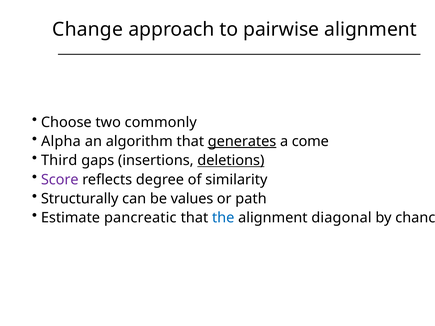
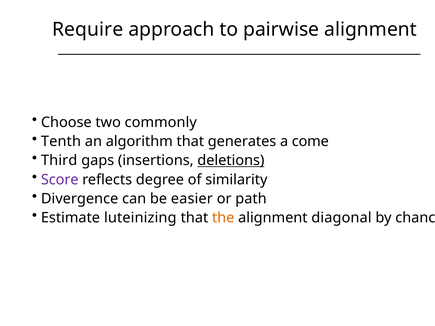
Change: Change -> Require
Alpha: Alpha -> Tenth
generates underline: present -> none
Structurally: Structurally -> Divergence
values: values -> easier
pancreatic: pancreatic -> luteinizing
the colour: blue -> orange
